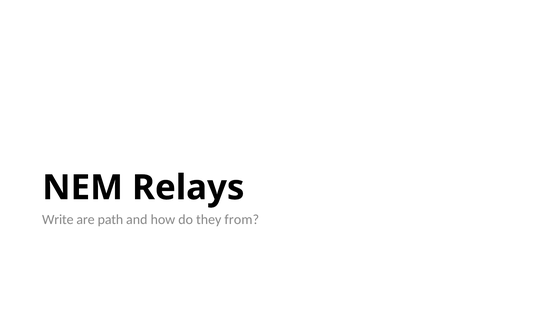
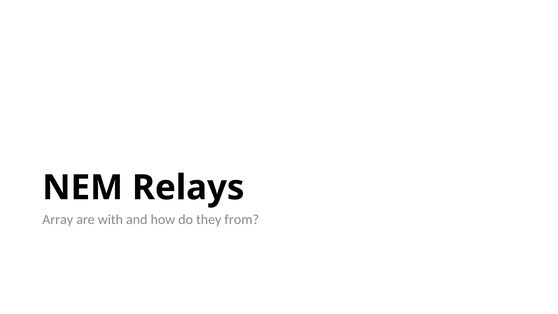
Write: Write -> Array
path: path -> with
